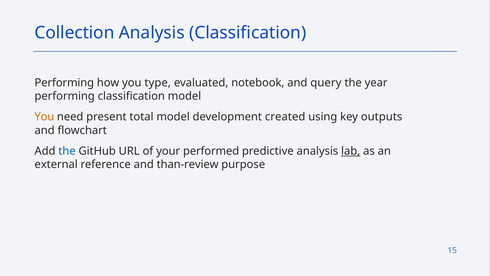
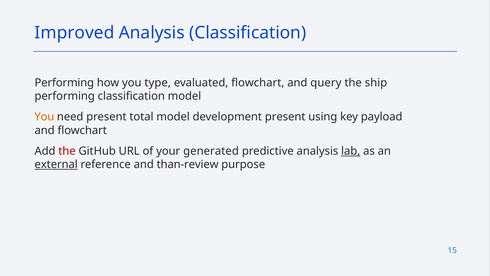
Collection: Collection -> Improved
evaluated notebook: notebook -> flowchart
year: year -> ship
development created: created -> present
outputs: outputs -> payload
the at (67, 151) colour: blue -> red
performed: performed -> generated
external underline: none -> present
